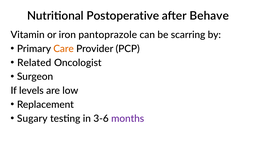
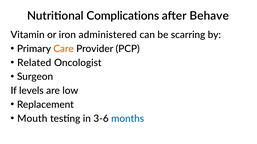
Postoperative: Postoperative -> Complications
pantoprazole: pantoprazole -> administered
Sugary: Sugary -> Mouth
months colour: purple -> blue
